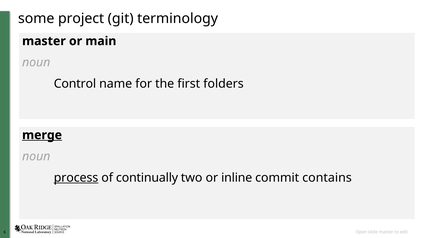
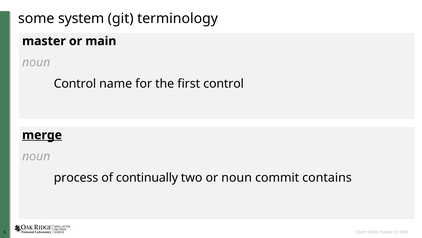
project: project -> system
first folders: folders -> control
process underline: present -> none
or inline: inline -> noun
